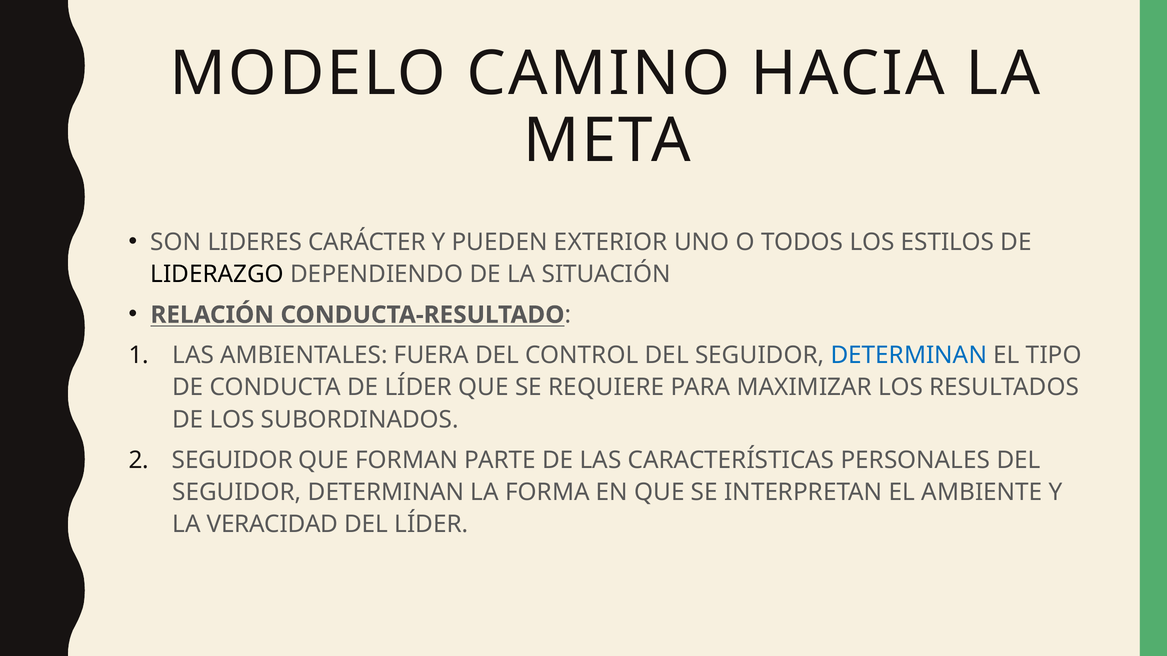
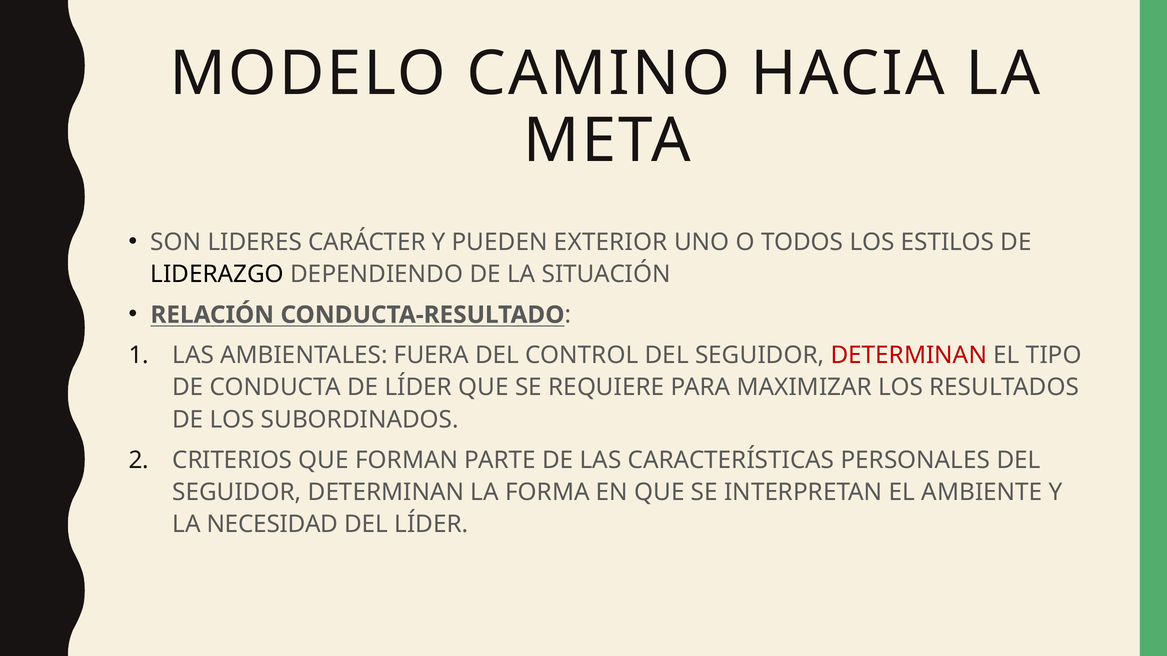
DETERMINAN at (909, 356) colour: blue -> red
SEGUIDOR at (232, 460): SEGUIDOR -> CRITERIOS
VERACIDAD: VERACIDAD -> NECESIDAD
